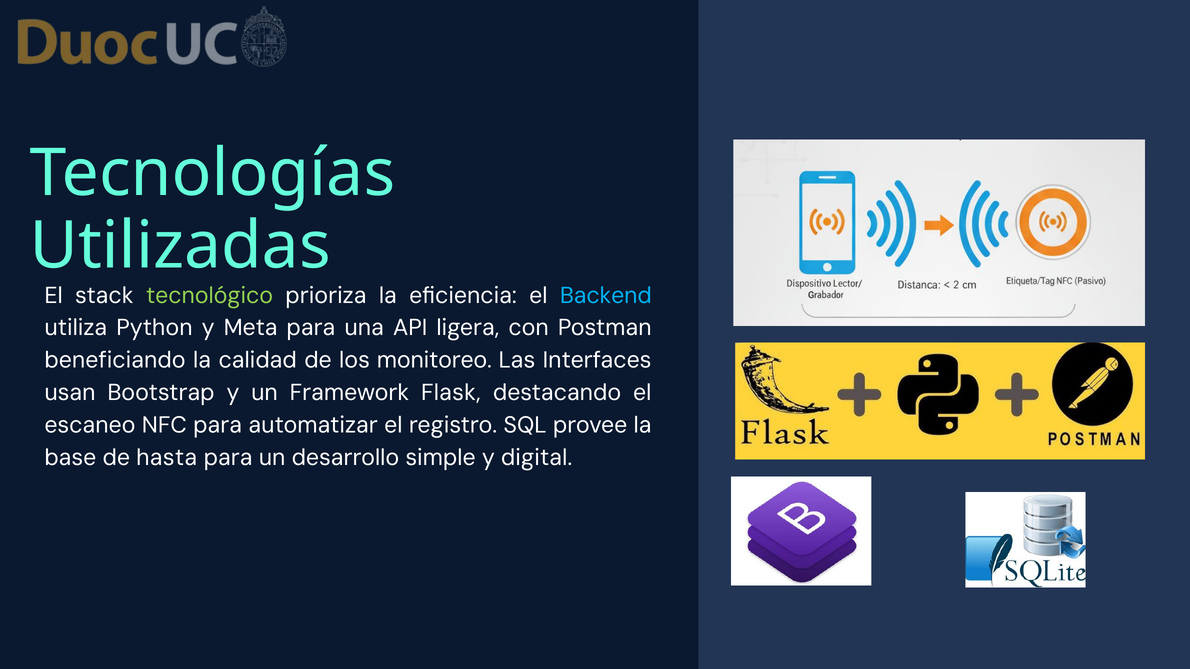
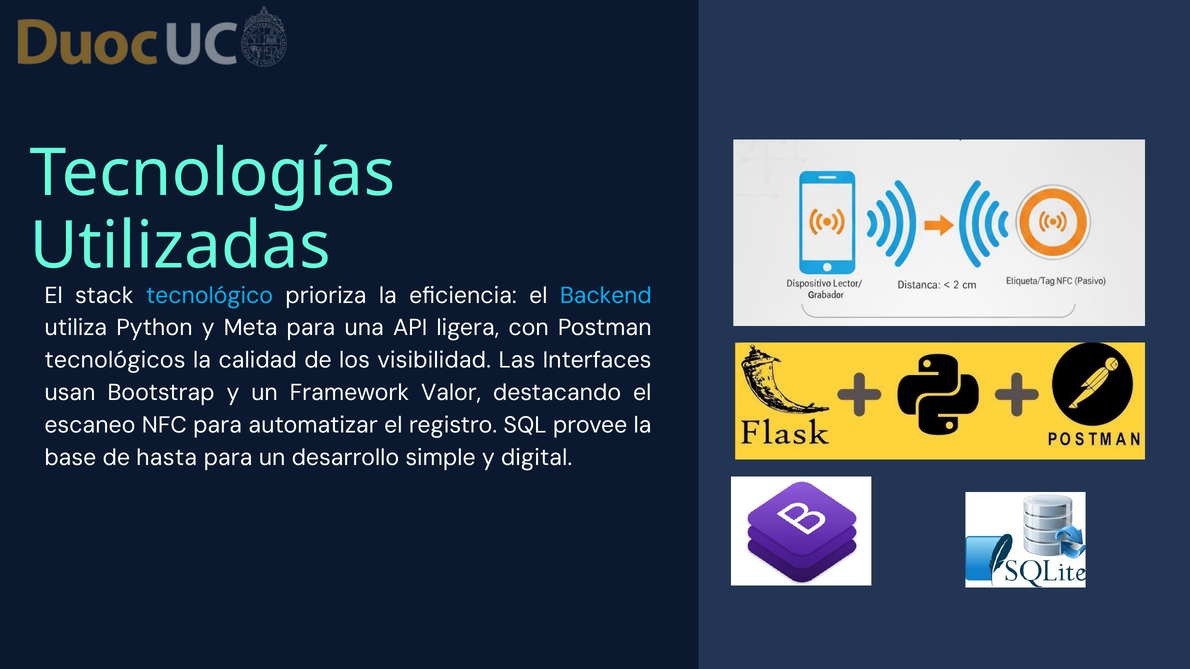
tecnológico colour: light green -> light blue
beneficiando: beneficiando -> tecnológicos
monitoreo: monitoreo -> visibilidad
Flask: Flask -> Valor
